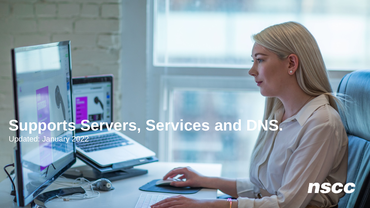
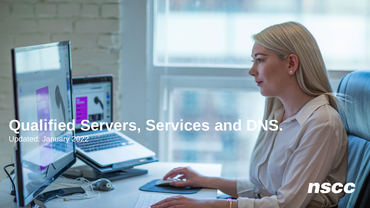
Supports: Supports -> Qualified
